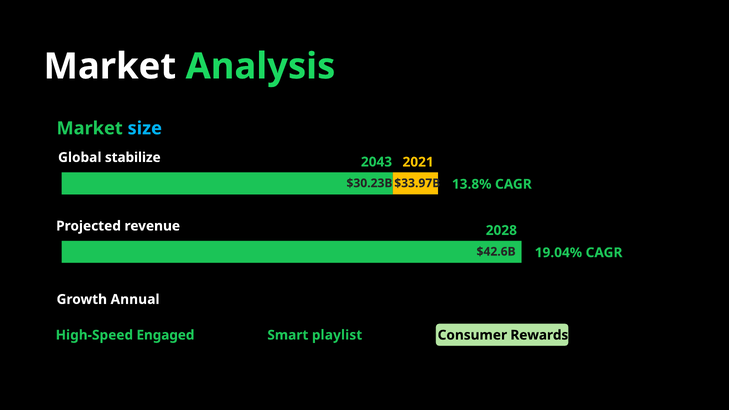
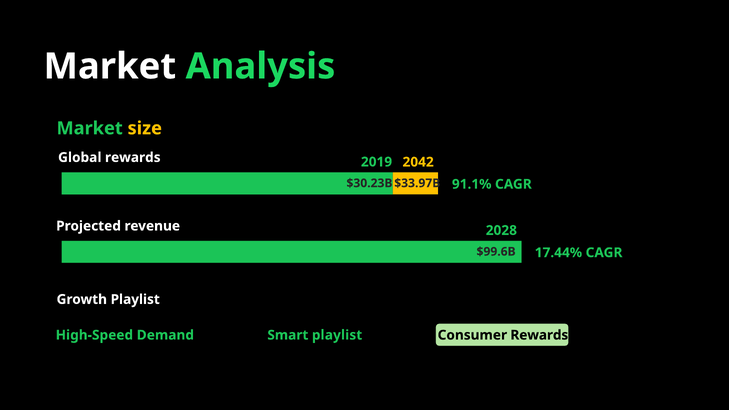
size colour: light blue -> yellow
Global stabilize: stabilize -> rewards
2043: 2043 -> 2019
2021: 2021 -> 2042
13.8%: 13.8% -> 91.1%
$42.6B: $42.6B -> $99.6B
19.04%: 19.04% -> 17.44%
Growth Annual: Annual -> Playlist
Engaged: Engaged -> Demand
